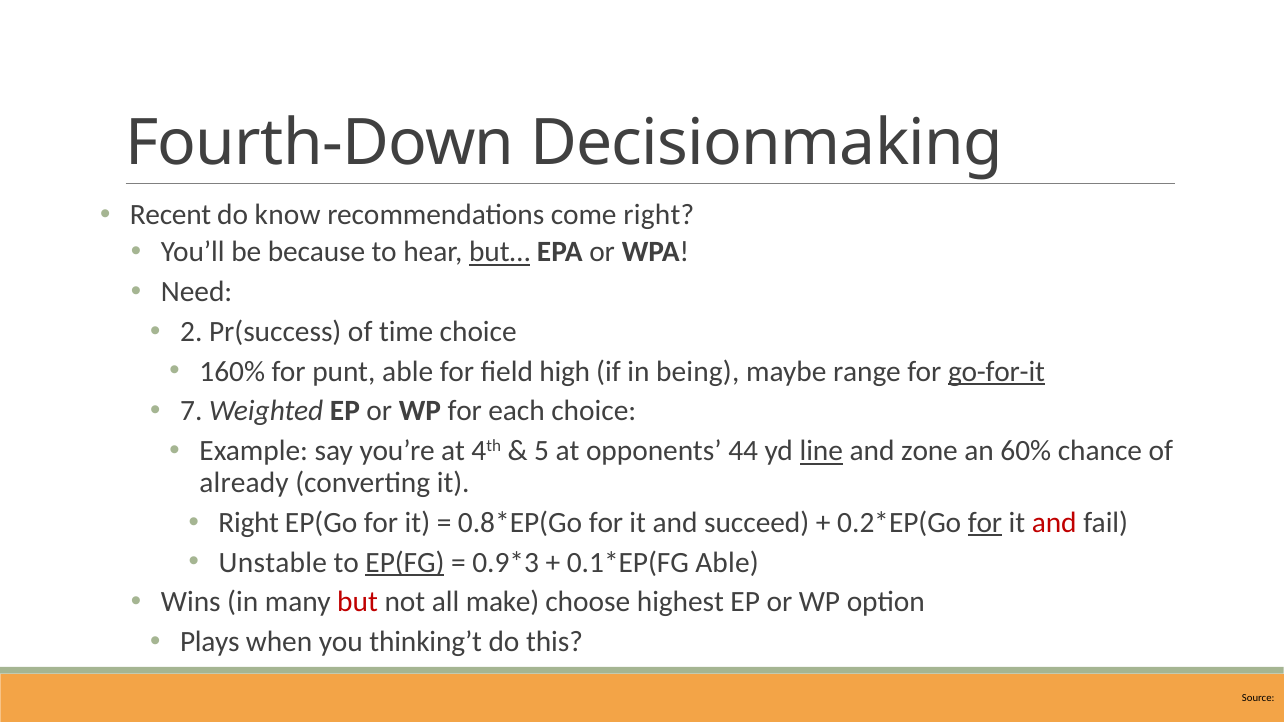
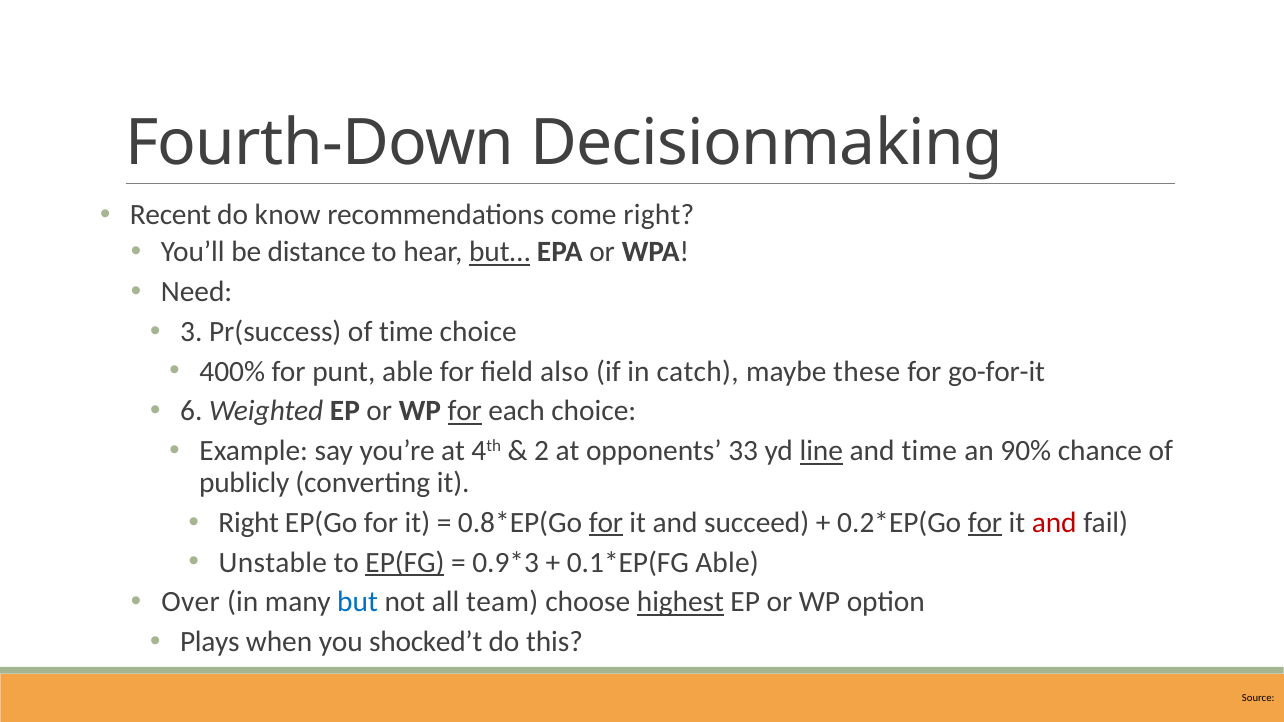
because: because -> distance
2: 2 -> 3
160%: 160% -> 400%
high: high -> also
being: being -> catch
range: range -> these
go-for-it underline: present -> none
7: 7 -> 6
for at (465, 411) underline: none -> present
5: 5 -> 2
44: 44 -> 33
and zone: zone -> time
60%: 60% -> 90%
already: already -> publicly
for at (606, 523) underline: none -> present
Wins: Wins -> Over
but colour: red -> blue
make: make -> team
highest underline: none -> present
thinking’t: thinking’t -> shocked’t
